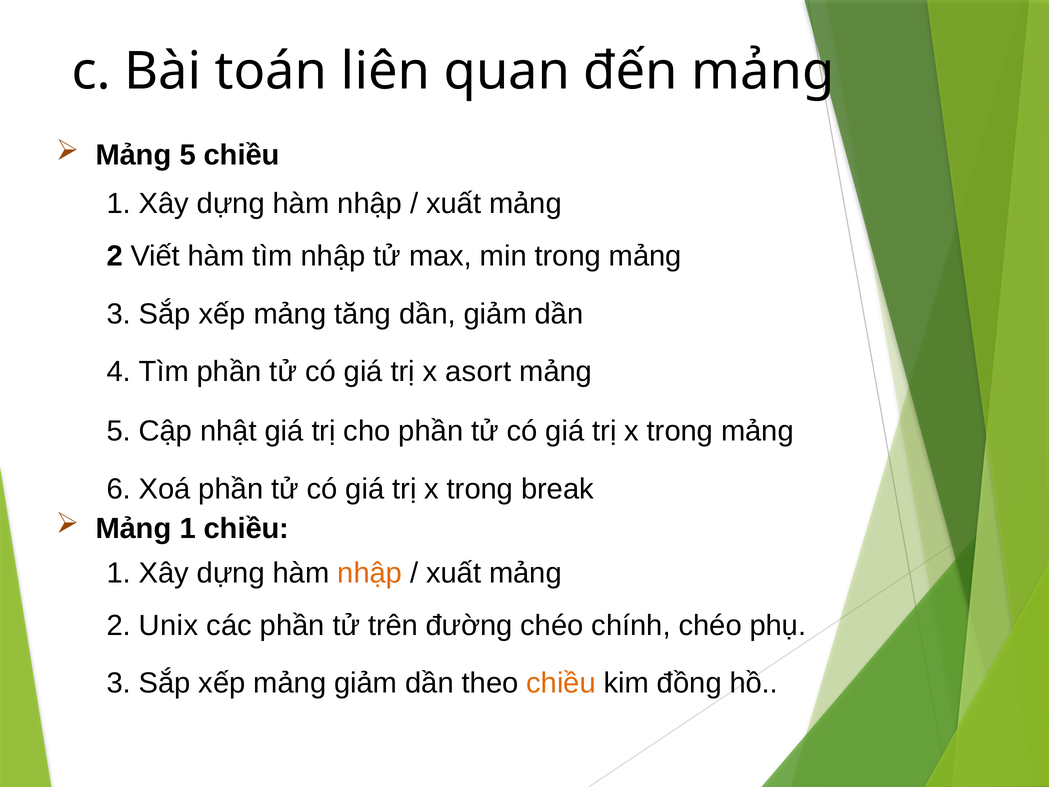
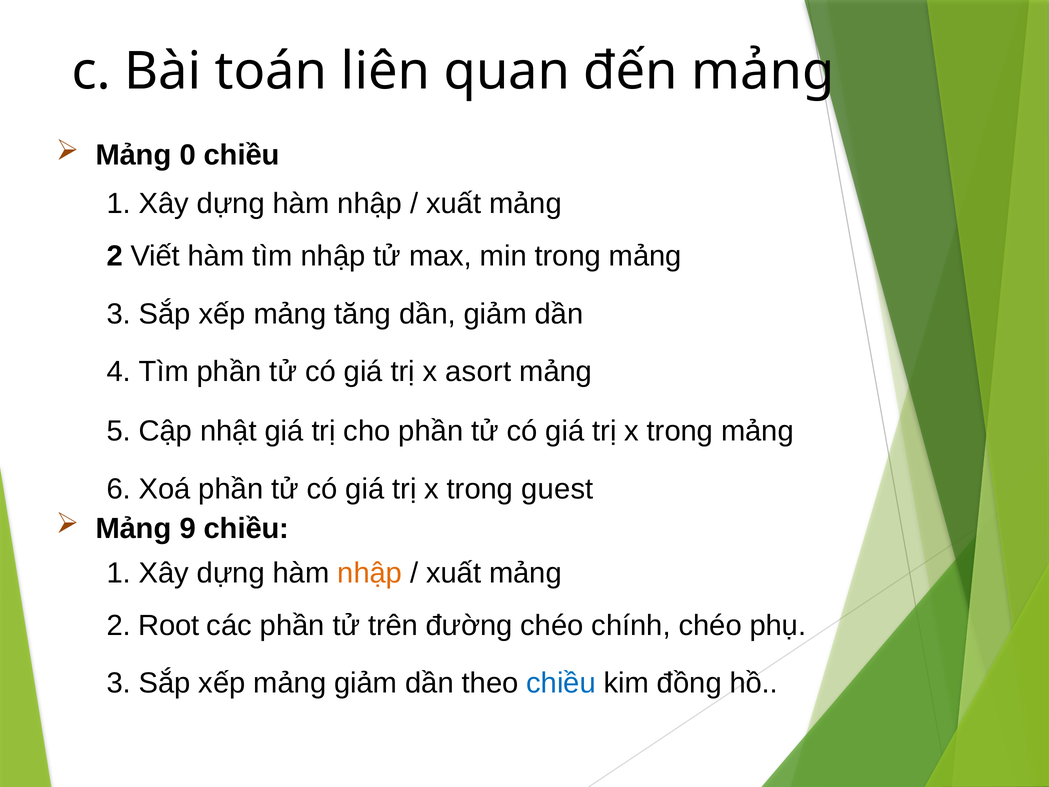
5 at (188, 155): 5 -> 0
break: break -> guest
Mảng 1: 1 -> 9
Unix: Unix -> Root
chiều at (561, 683) colour: orange -> blue
